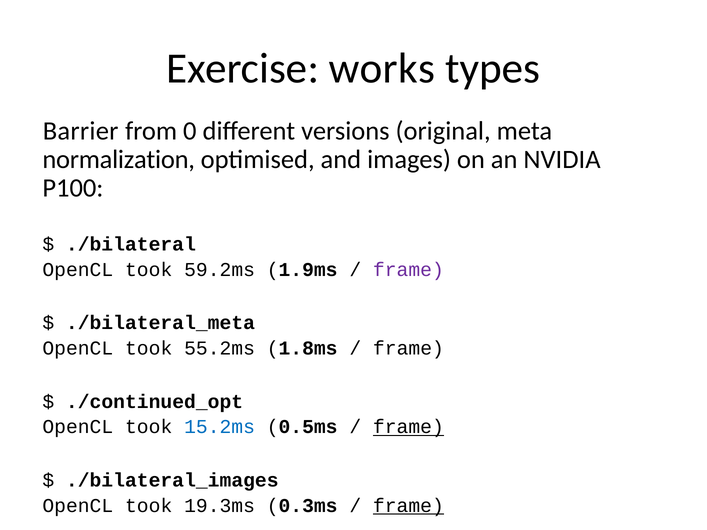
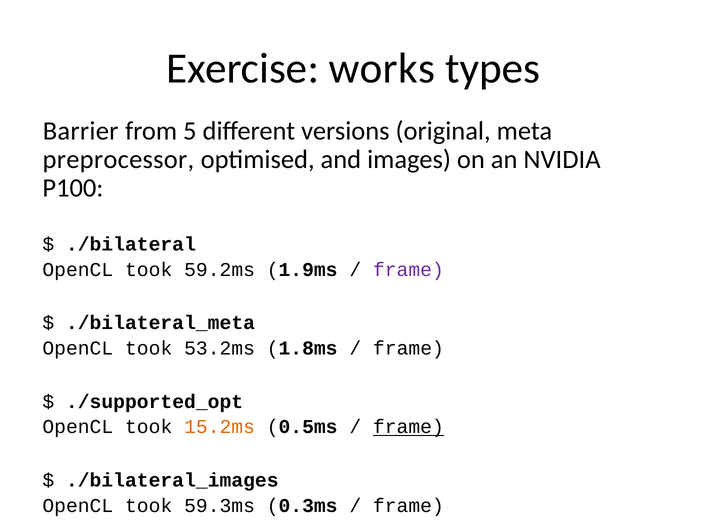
0: 0 -> 5
normalization: normalization -> preprocessor
55.2ms: 55.2ms -> 53.2ms
./continued_opt: ./continued_opt -> ./supported_opt
15.2ms colour: blue -> orange
19.3ms: 19.3ms -> 59.3ms
frame at (408, 506) underline: present -> none
